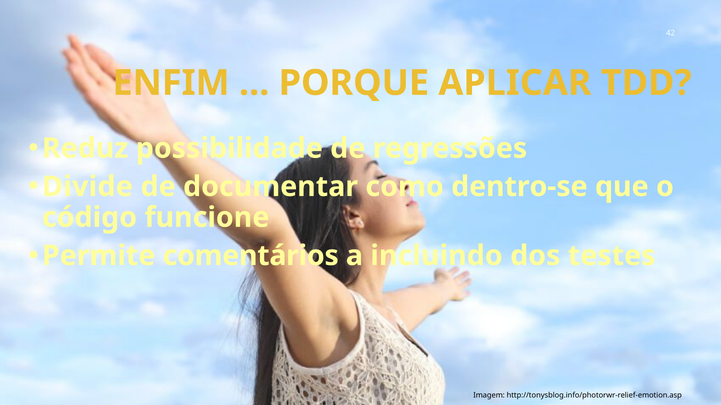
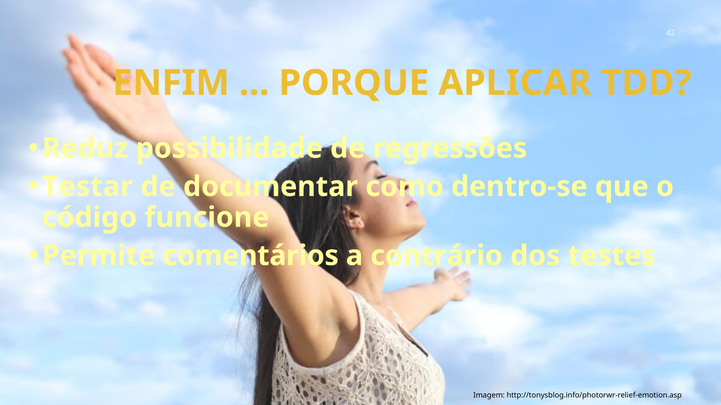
Divide: Divide -> Testar
incluindo: incluindo -> contrário
